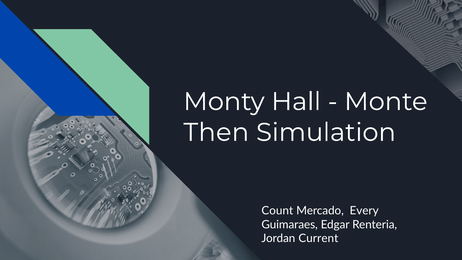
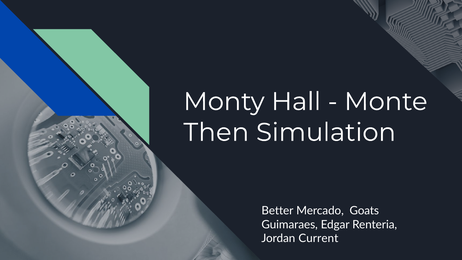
Count: Count -> Better
Every: Every -> Goats
